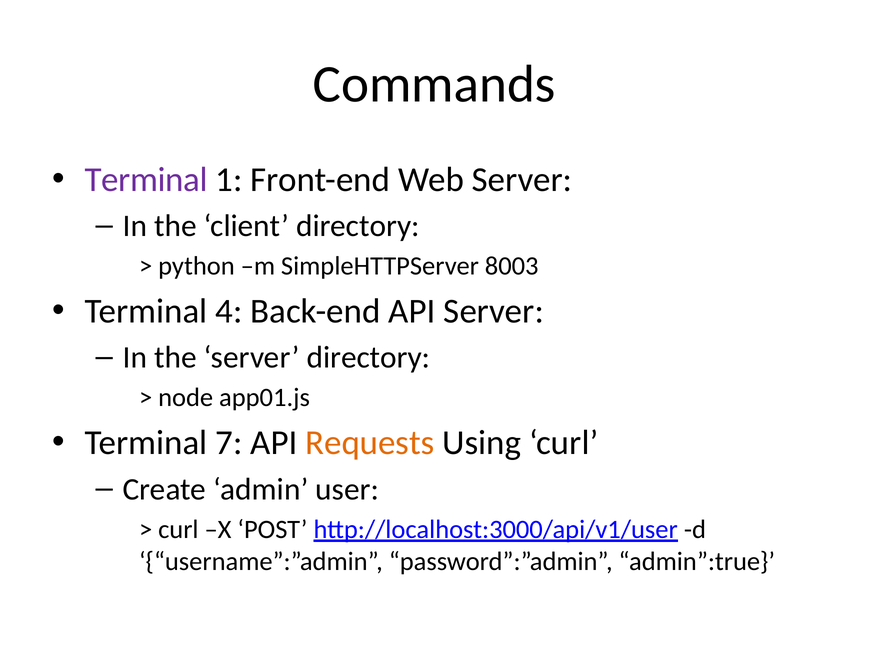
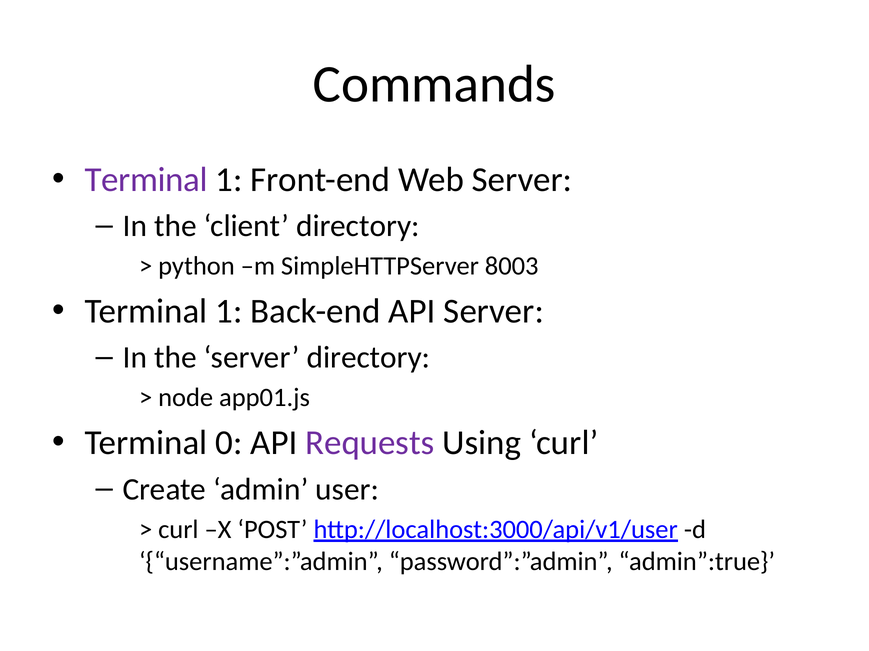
4 at (229, 312): 4 -> 1
7: 7 -> 0
Requests colour: orange -> purple
